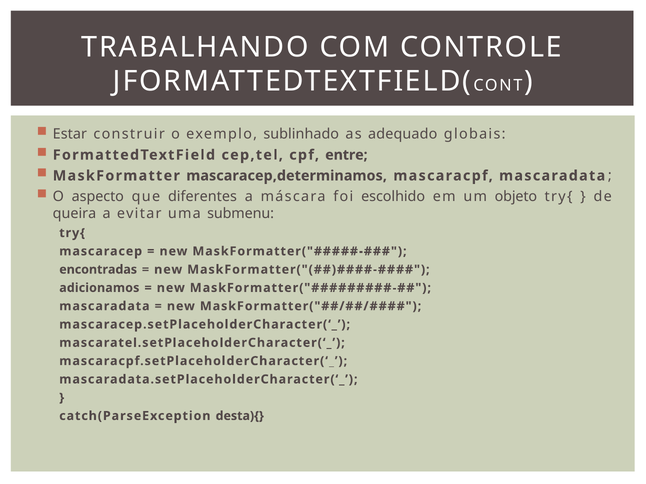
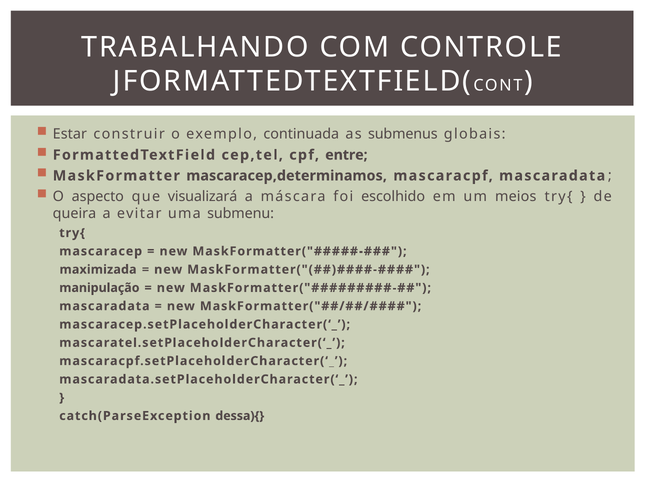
sublinhado: sublinhado -> continuada
adequado: adequado -> submenus
diferentes: diferentes -> visualizará
objeto: objeto -> meios
encontradas: encontradas -> maximizada
adicionamos: adicionamos -> manipulação
desta){: desta){ -> dessa){
